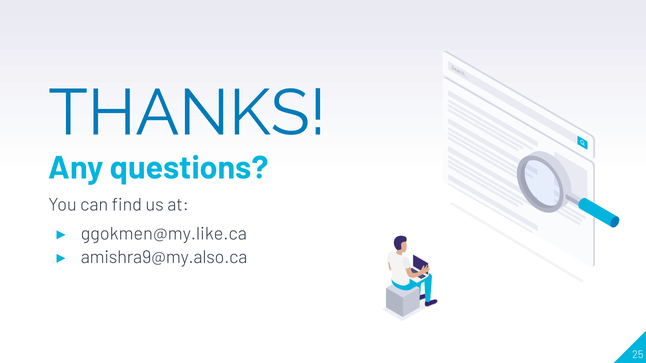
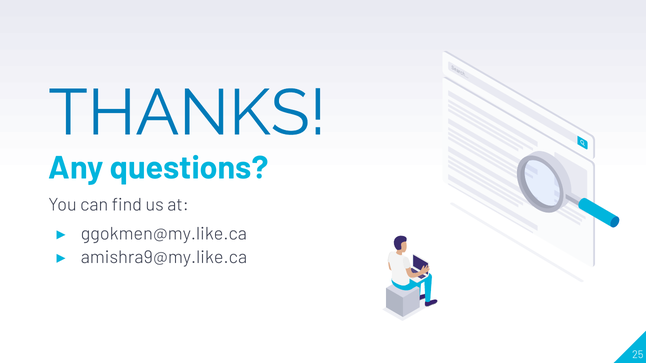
amishra9@my.also.ca: amishra9@my.also.ca -> amishra9@my.like.ca
